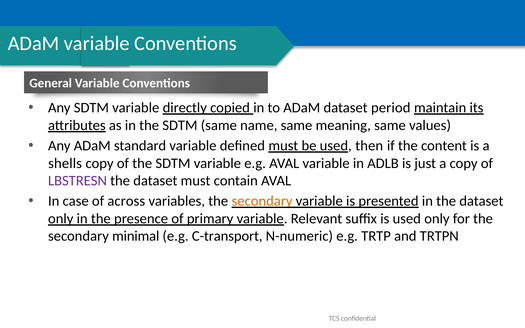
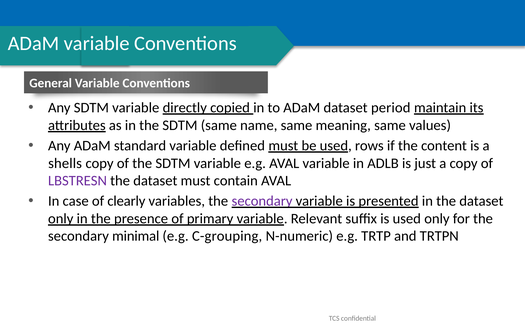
then: then -> rows
across: across -> clearly
secondary at (262, 201) colour: orange -> purple
C-transport: C-transport -> C-grouping
